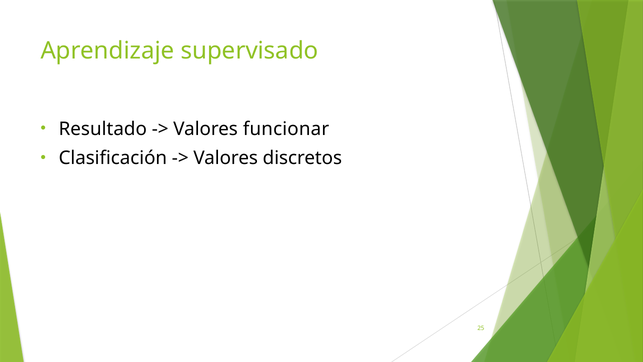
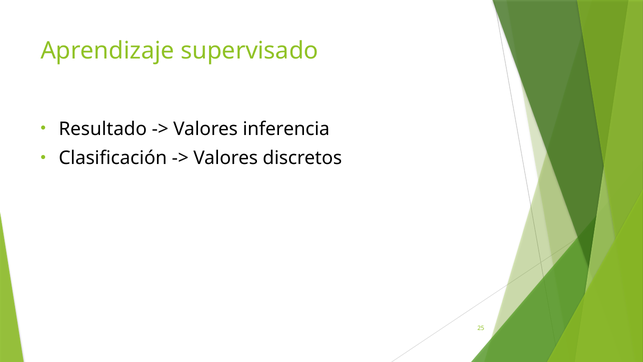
funcionar: funcionar -> inferencia
